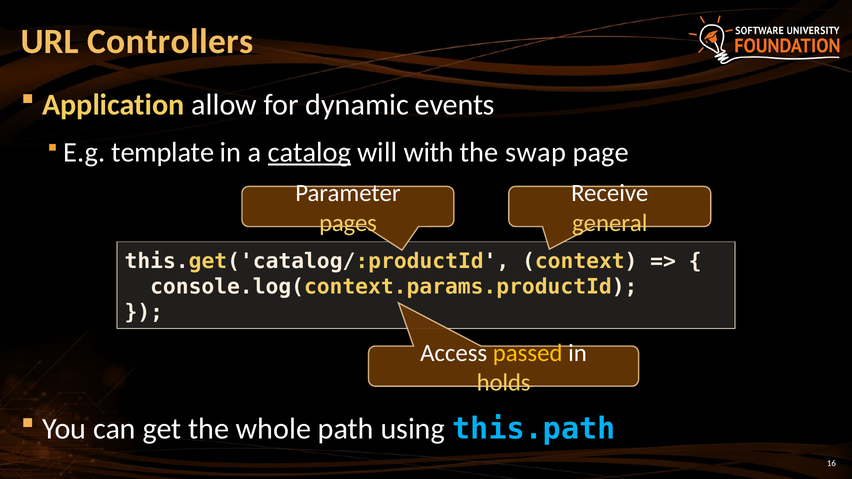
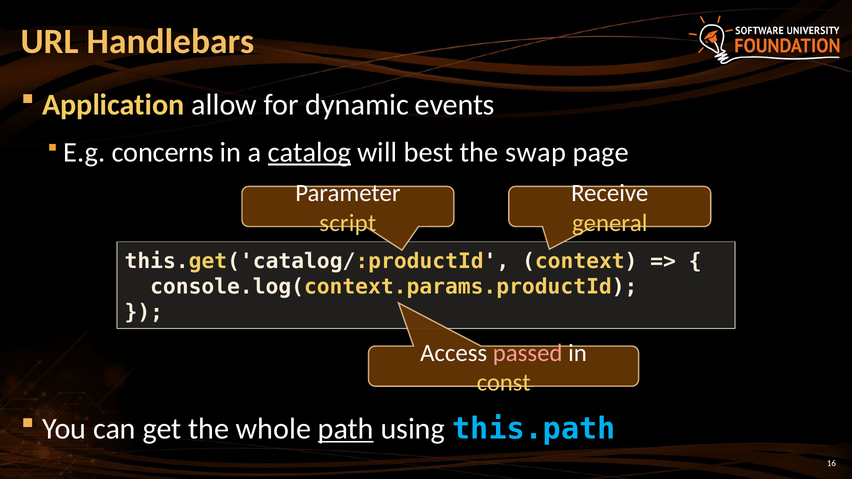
Controllers: Controllers -> Handlebars
template: template -> concerns
with: with -> best
pages: pages -> script
passed colour: yellow -> pink
holds: holds -> const
path underline: none -> present
